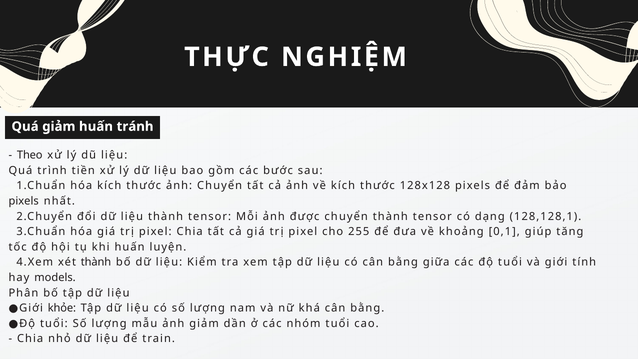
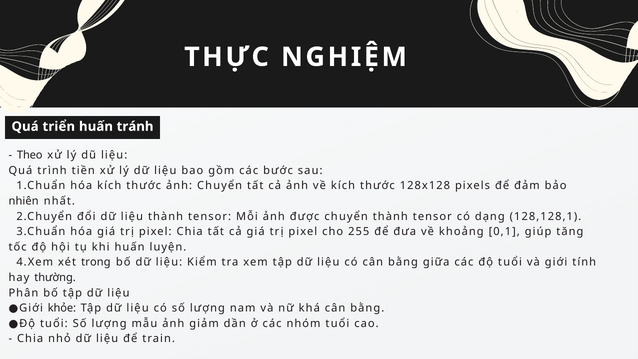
Quá giảm: giảm -> triển
pixels at (24, 201): pixels -> nhiên
xét thành: thành -> trong
models: models -> thường
